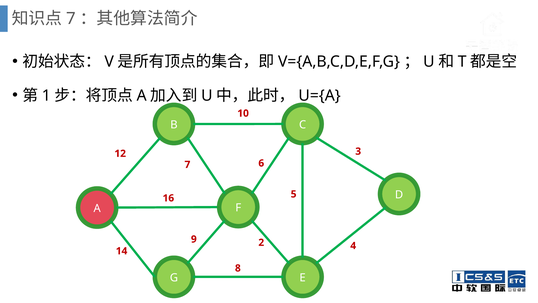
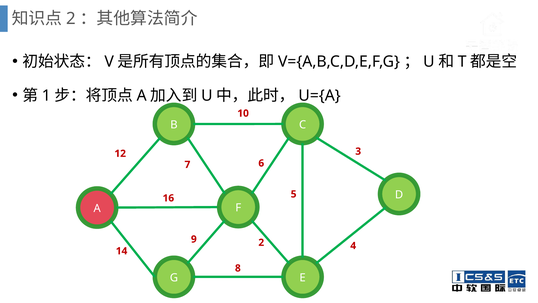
7 at (71, 19): 7 -> 2
